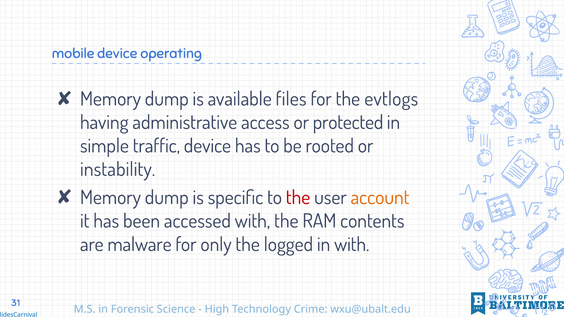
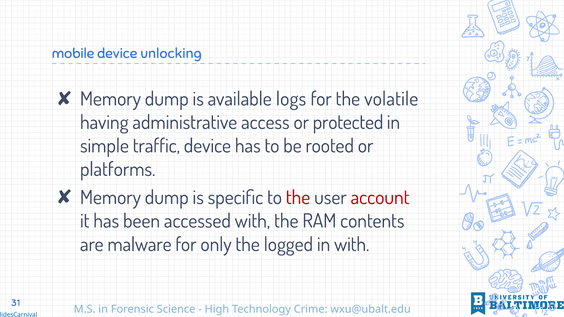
operating: operating -> unlocking
files: files -> logs
evtlogs: evtlogs -> volatile
instability: instability -> platforms
account colour: orange -> red
